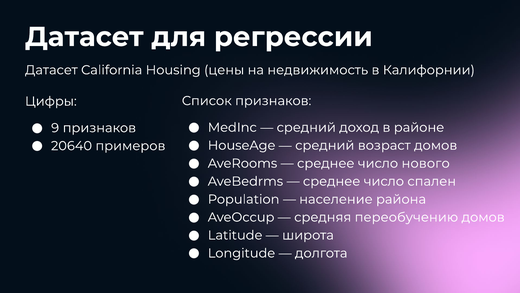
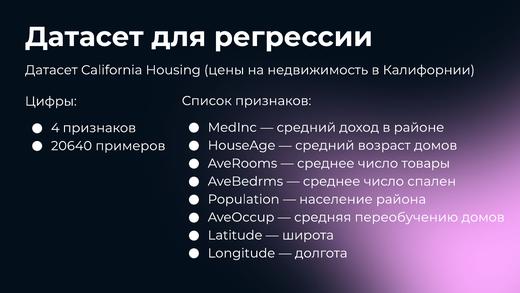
9: 9 -> 4
нового: нового -> товары
